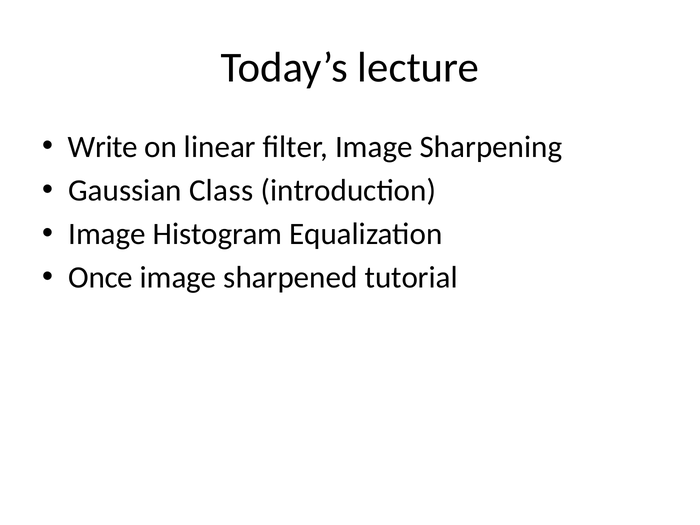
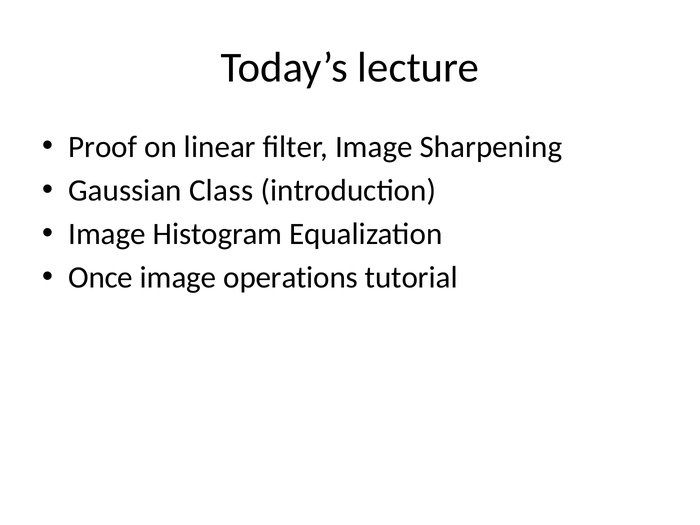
Write: Write -> Proof
sharpened: sharpened -> operations
